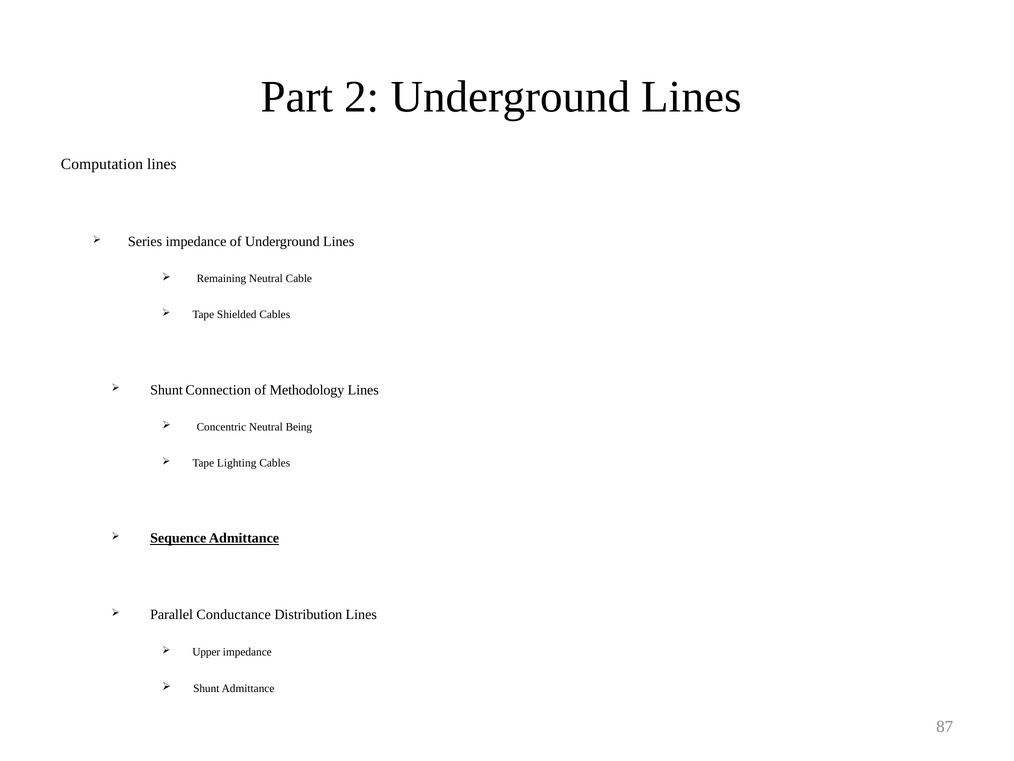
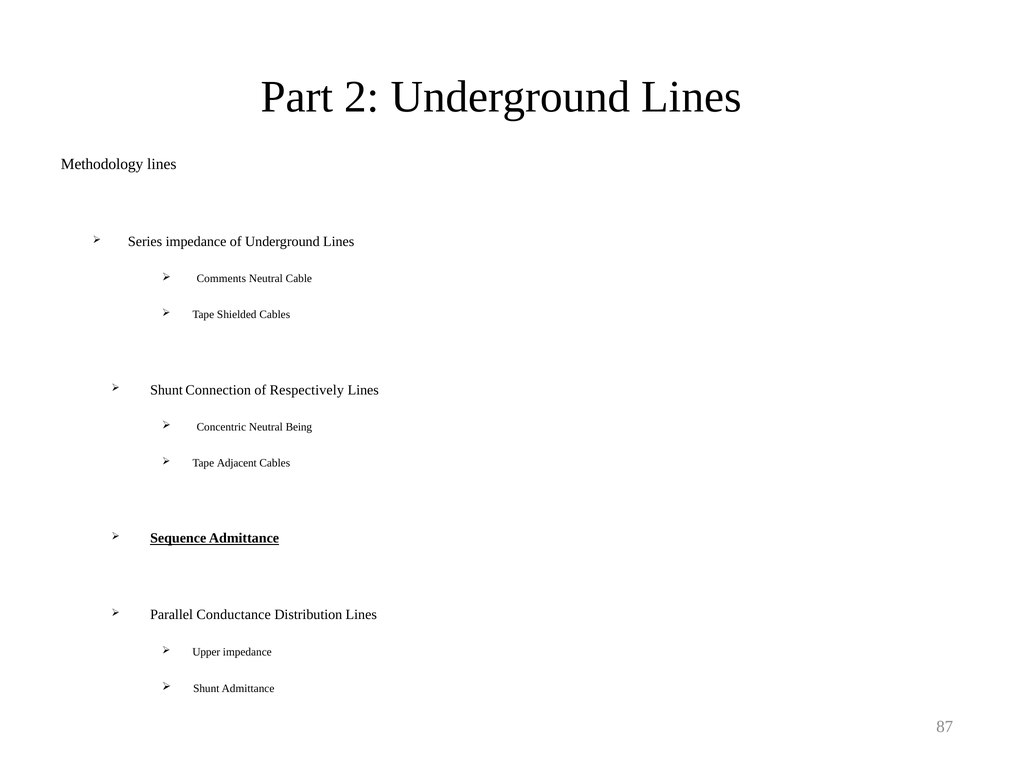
Computation: Computation -> Methodology
Remaining: Remaining -> Comments
Methodology: Methodology -> Respectively
Lighting: Lighting -> Adjacent
